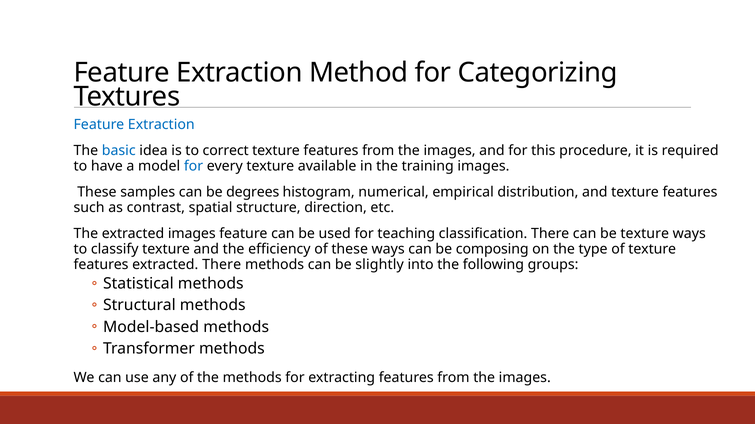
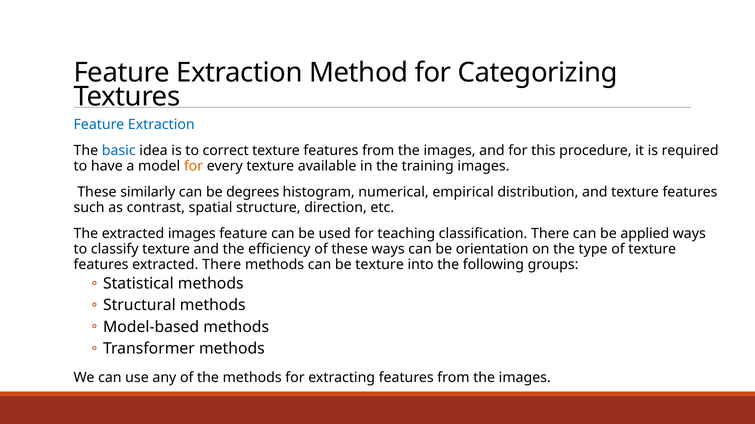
for at (194, 166) colour: blue -> orange
samples: samples -> similarly
be texture: texture -> applied
composing: composing -> orientation
be slightly: slightly -> texture
